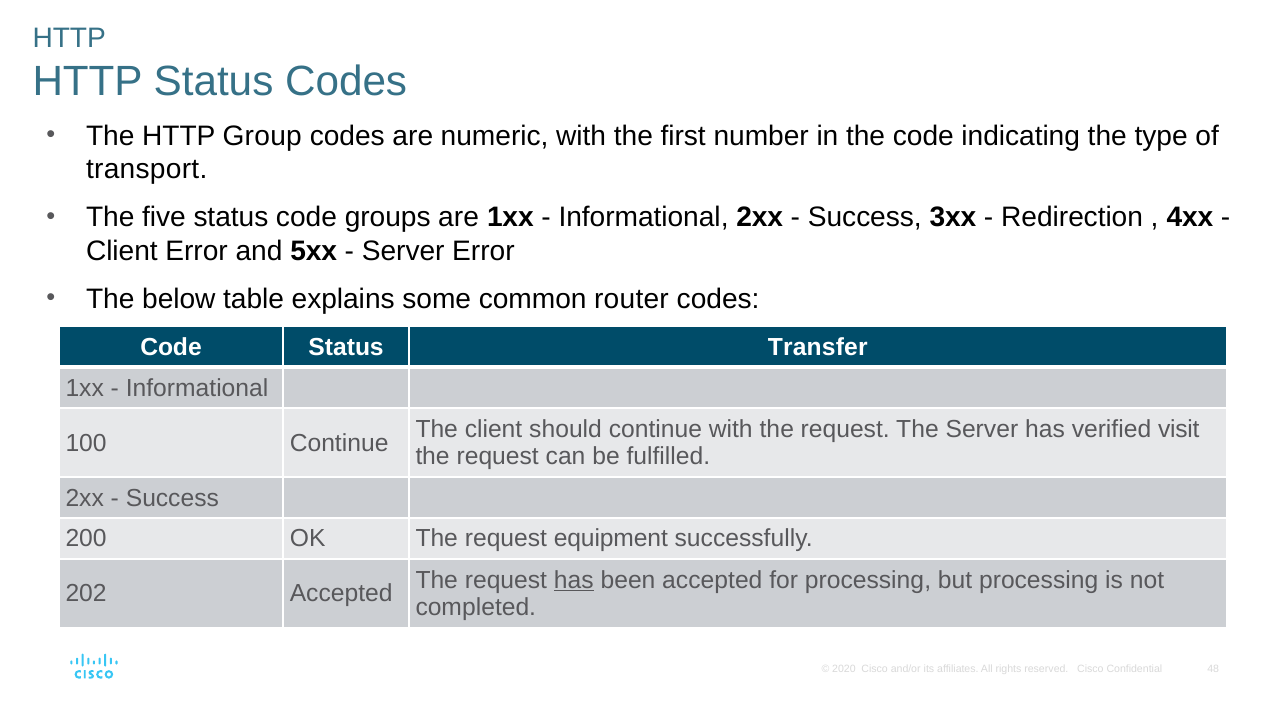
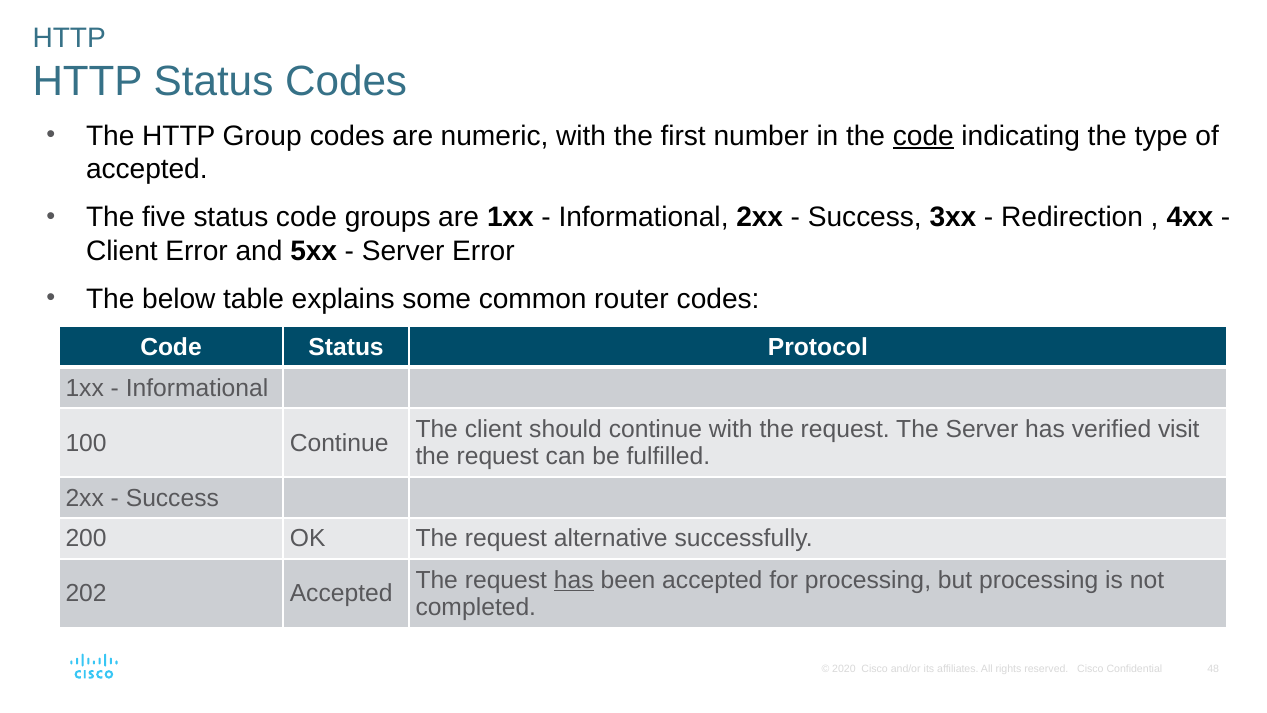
code at (923, 136) underline: none -> present
transport at (147, 170): transport -> accepted
Transfer: Transfer -> Protocol
equipment: equipment -> alternative
